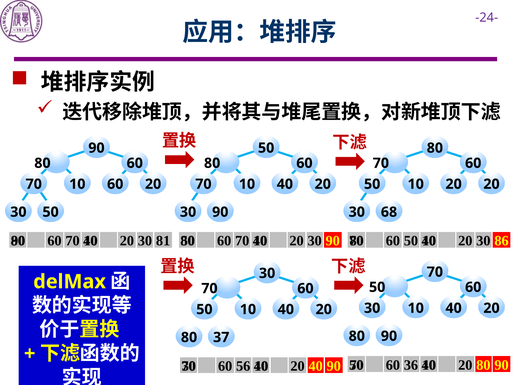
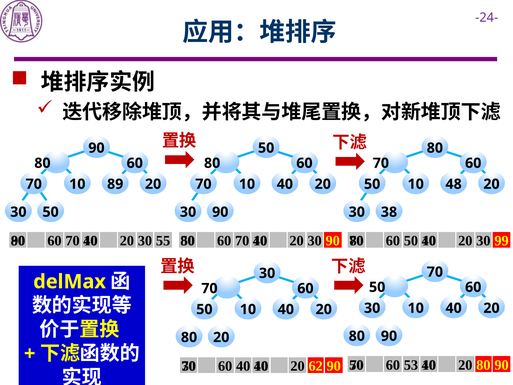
10 60: 60 -> 89
10 20: 20 -> 48
68: 68 -> 38
81: 81 -> 55
86: 86 -> 99
37 at (221, 337): 37 -> 20
36: 36 -> 53
56 at (243, 366): 56 -> 40
40 at (316, 366): 40 -> 62
